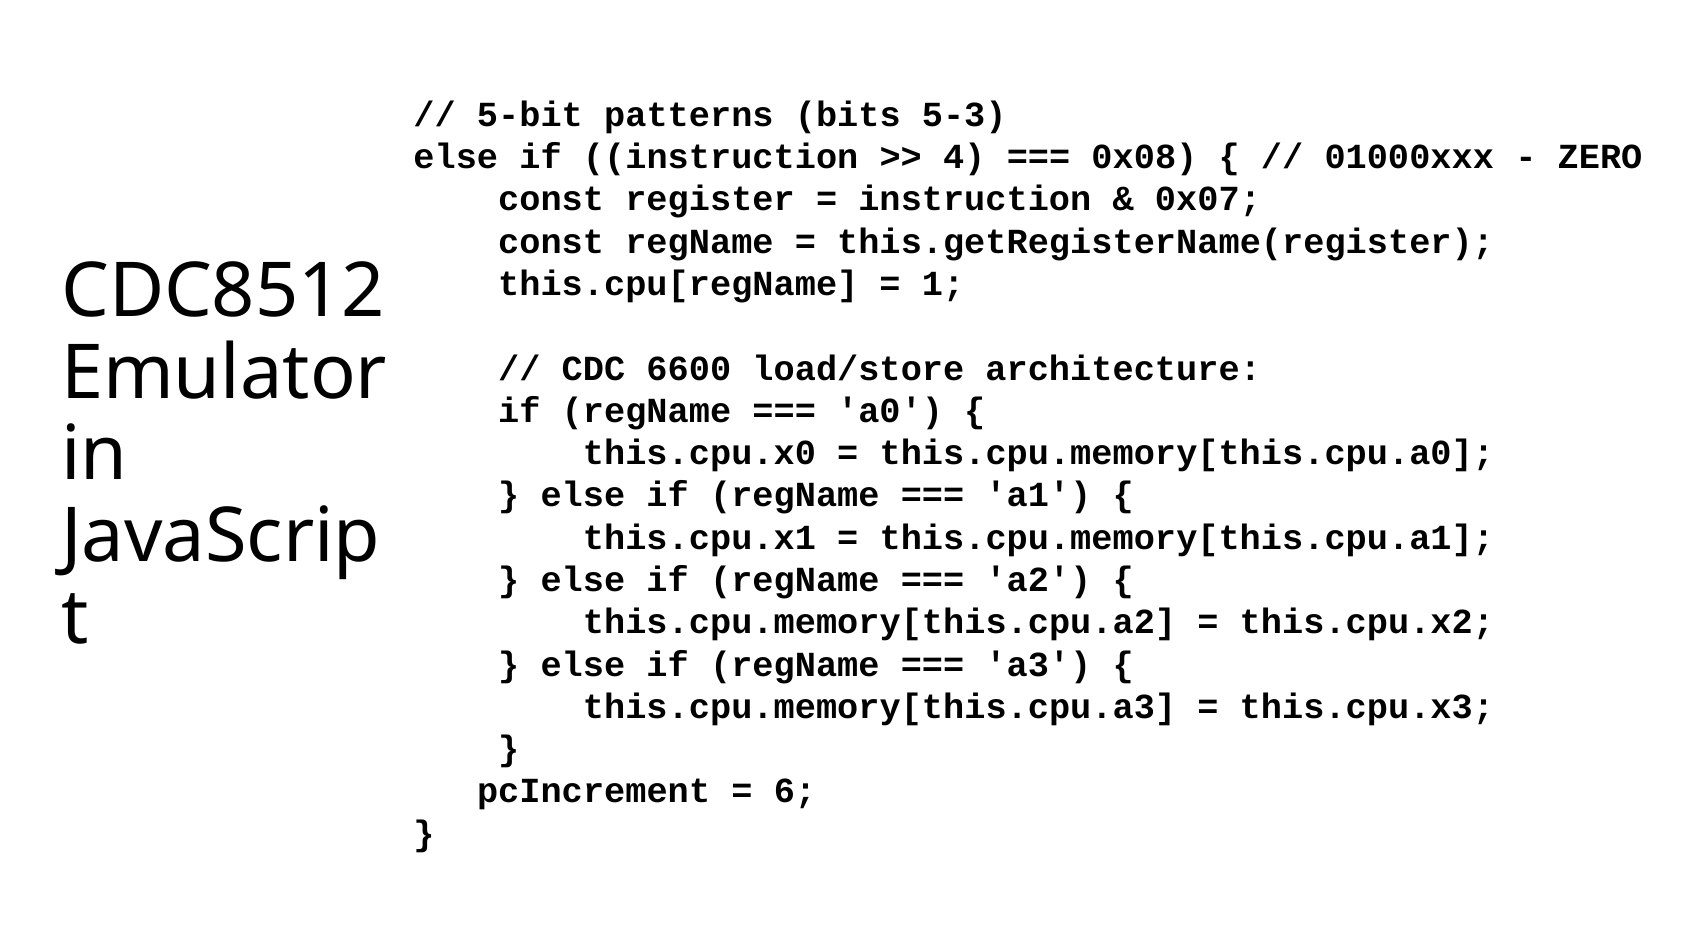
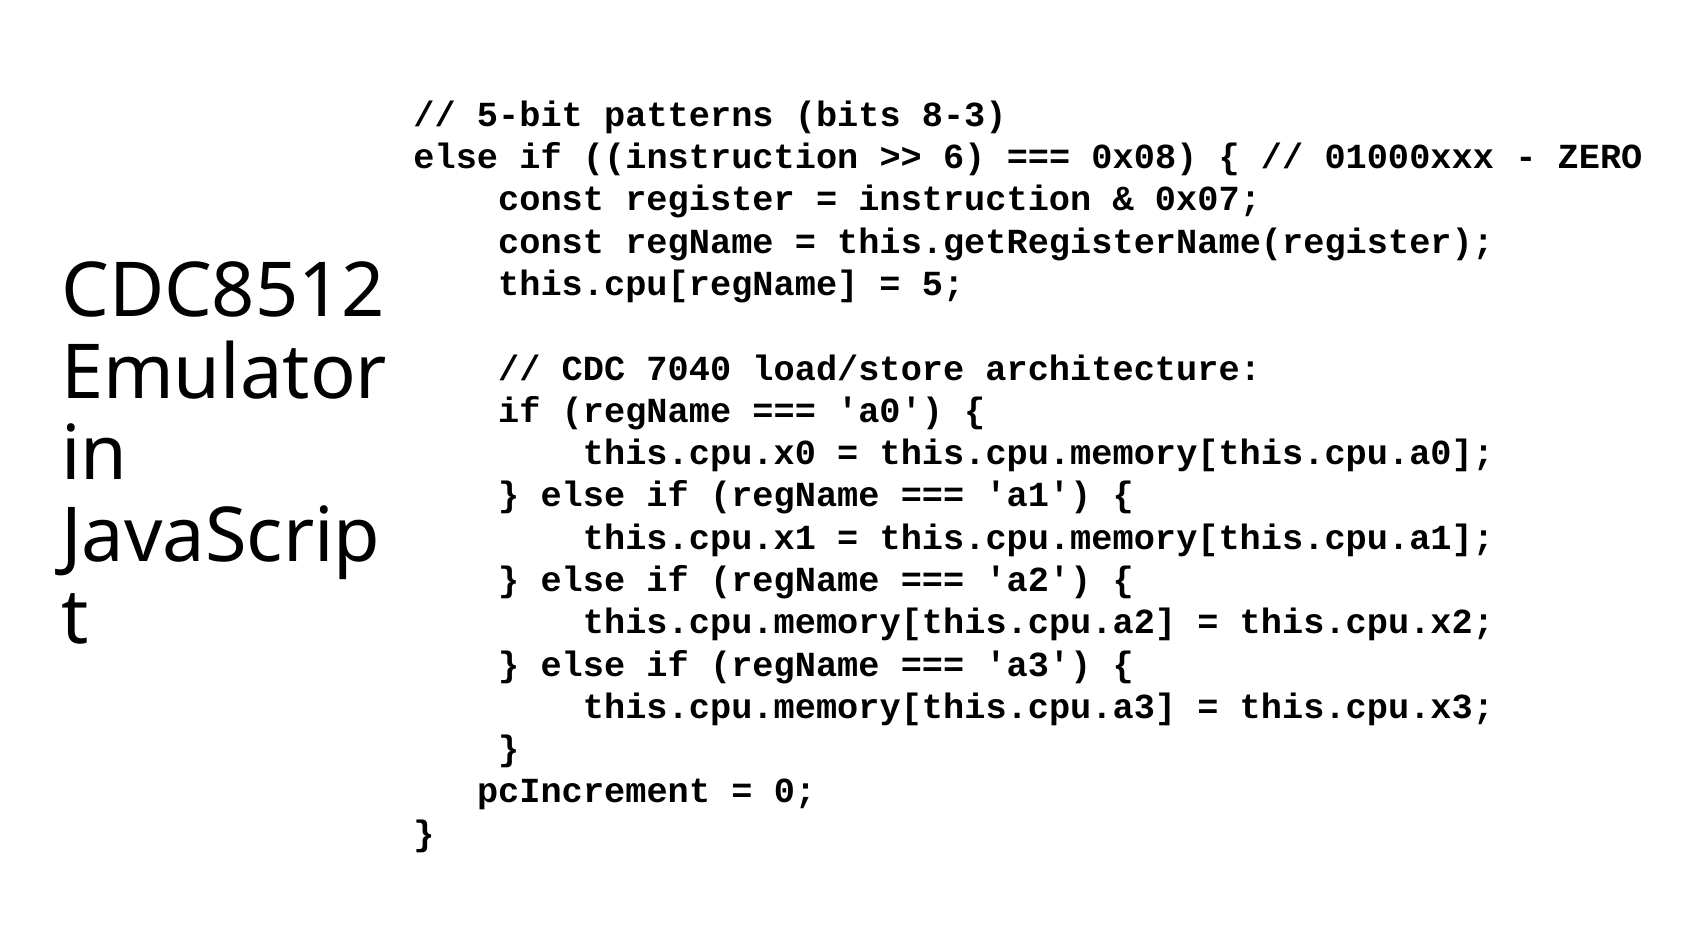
5-3: 5-3 -> 8-3
4: 4 -> 6
1: 1 -> 5
6600: 6600 -> 7040
6: 6 -> 0
